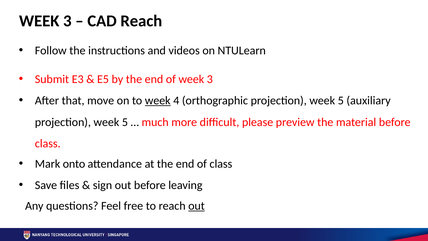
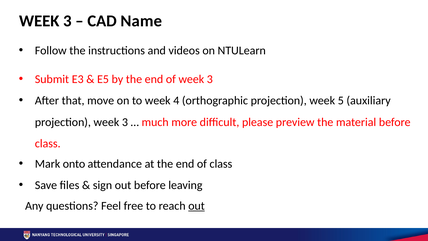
CAD Reach: Reach -> Name
week at (158, 101) underline: present -> none
5 at (125, 122): 5 -> 3
